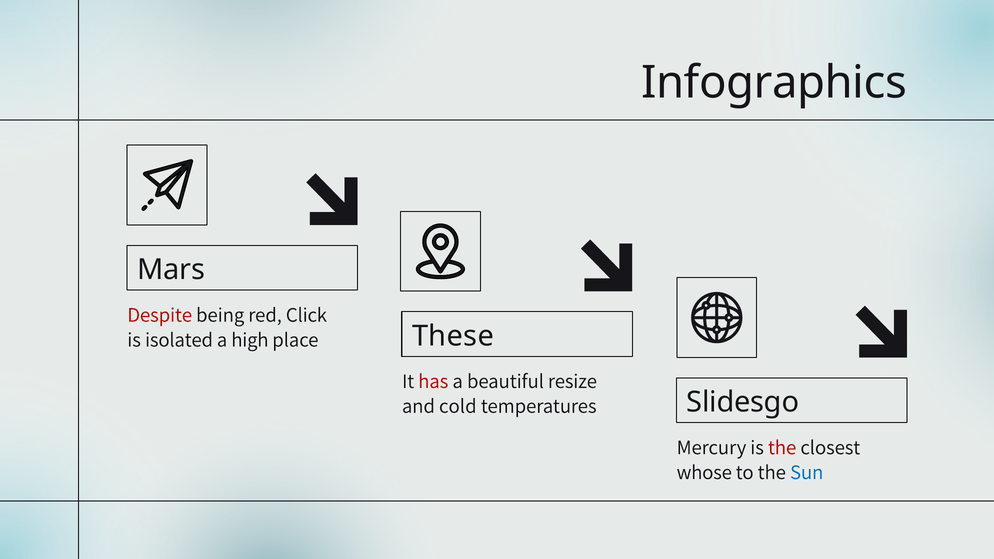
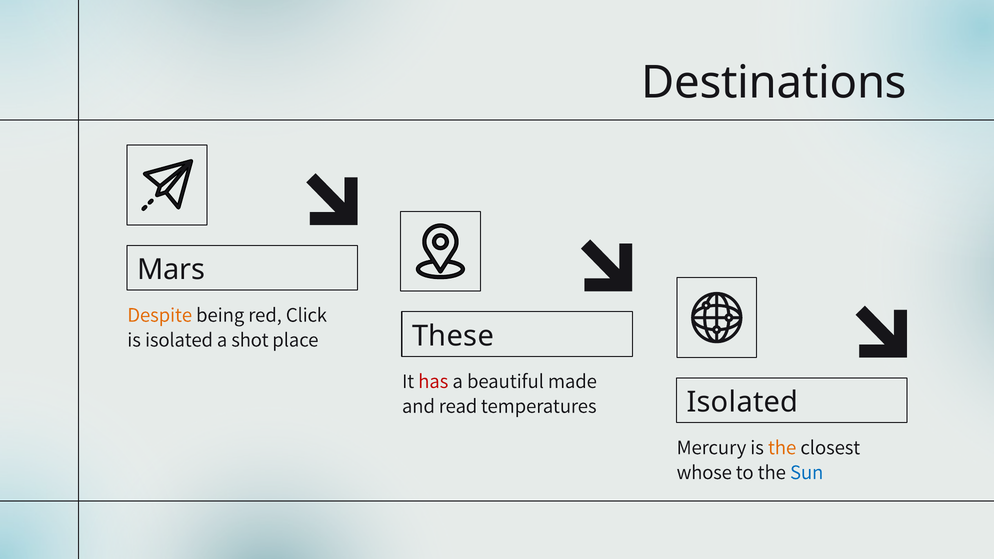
Infographics: Infographics -> Destinations
Despite colour: red -> orange
high: high -> shot
resize: resize -> made
cold: cold -> read
temperatures Slidesgo: Slidesgo -> Isolated
the at (782, 448) colour: red -> orange
